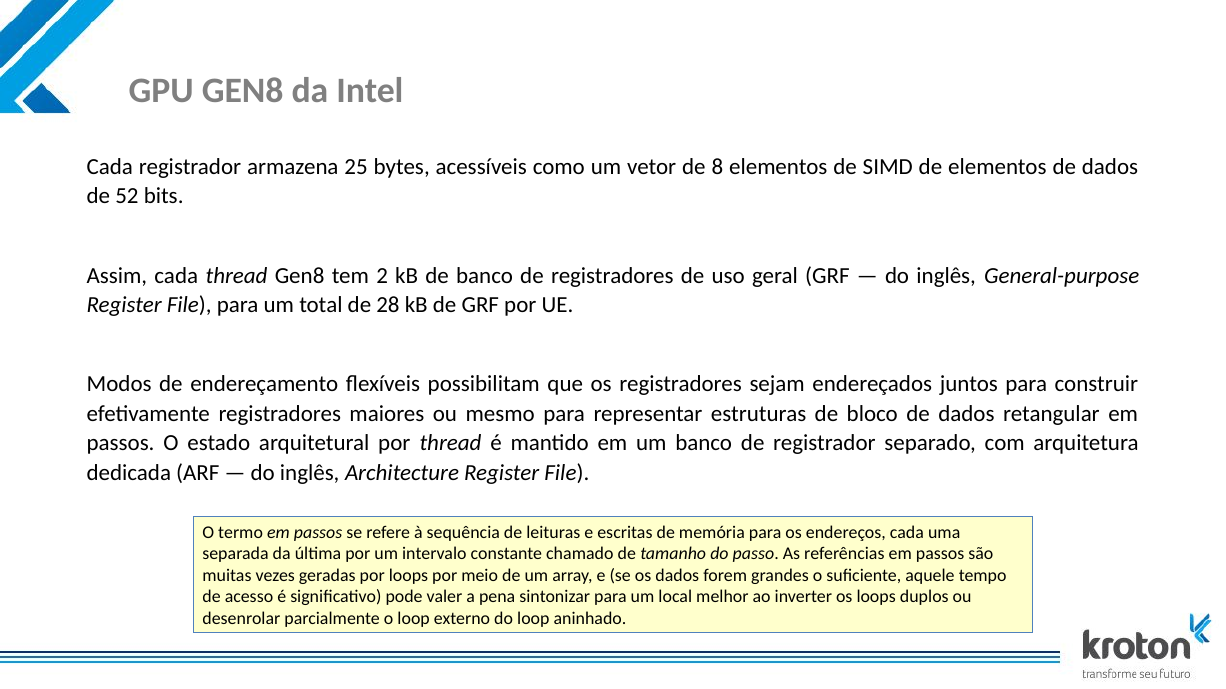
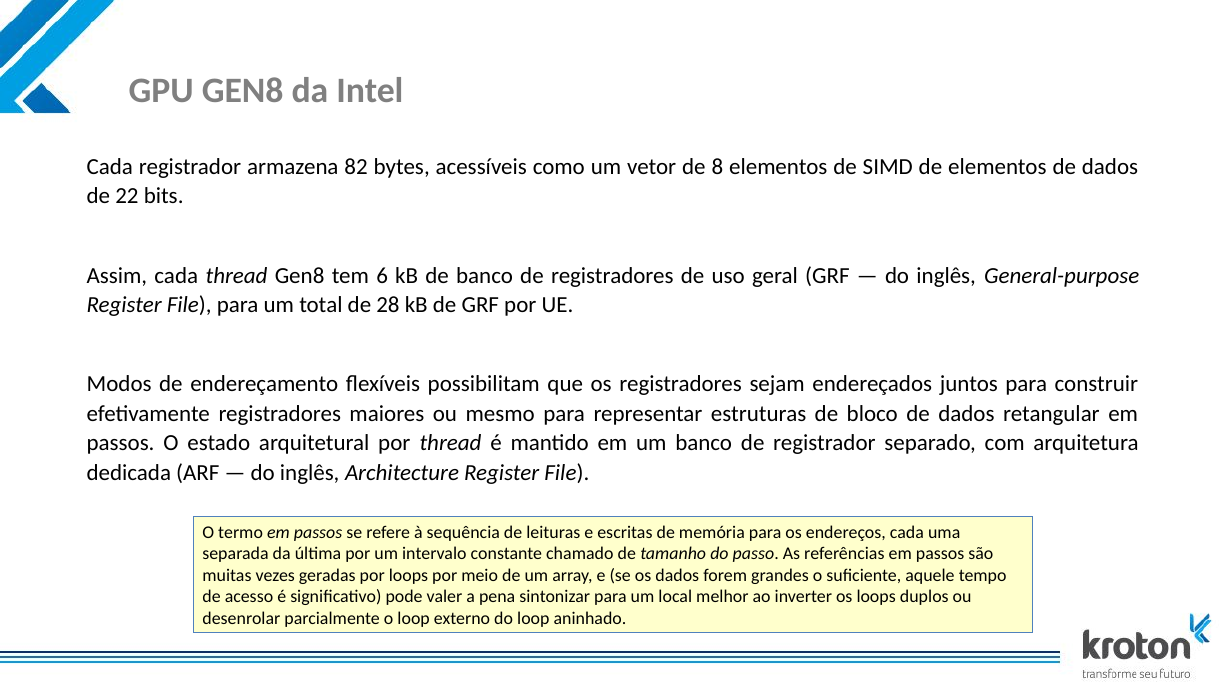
25: 25 -> 82
52: 52 -> 22
2: 2 -> 6
